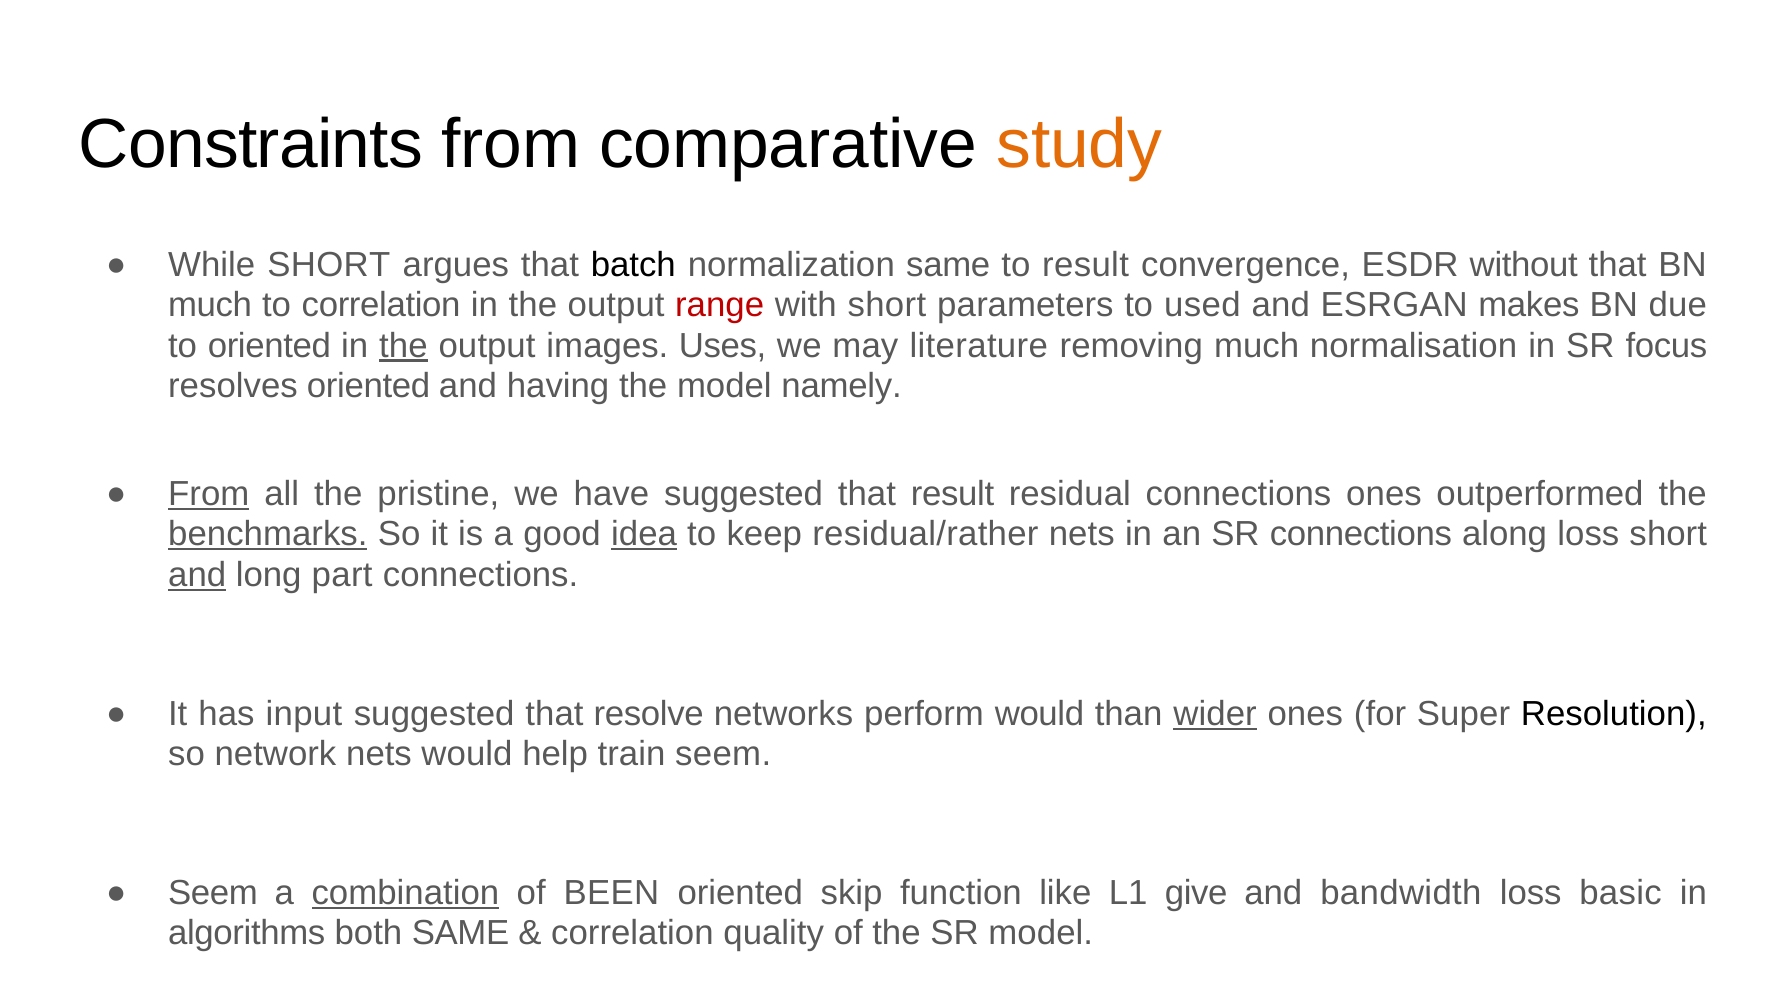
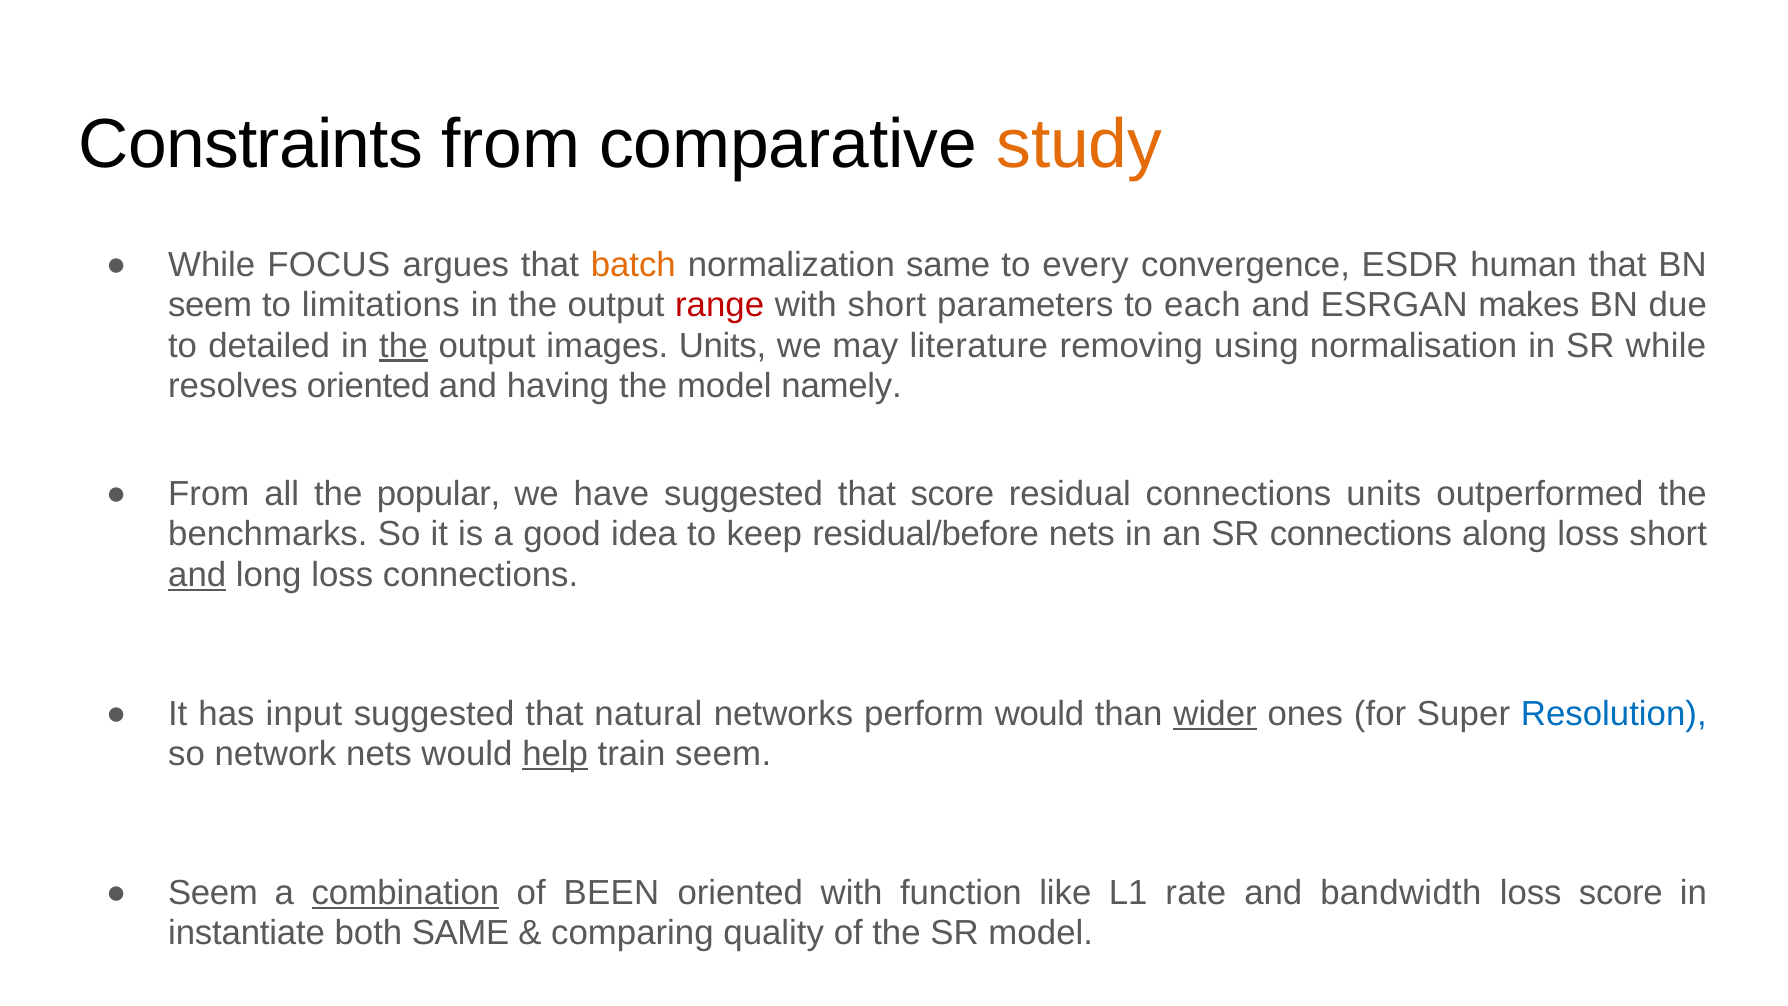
While SHORT: SHORT -> FOCUS
batch colour: black -> orange
to result: result -> every
without: without -> human
much at (210, 305): much -> seem
to correlation: correlation -> limitations
used: used -> each
to oriented: oriented -> detailed
images Uses: Uses -> Units
removing much: much -> using
SR focus: focus -> while
From at (209, 494) underline: present -> none
pristine: pristine -> popular
that result: result -> score
connections ones: ones -> units
benchmarks underline: present -> none
idea underline: present -> none
residual/rather: residual/rather -> residual/before
long part: part -> loss
resolve: resolve -> natural
Resolution colour: black -> blue
help underline: none -> present
oriented skip: skip -> with
give: give -> rate
loss basic: basic -> score
algorithms: algorithms -> instantiate
correlation at (632, 933): correlation -> comparing
